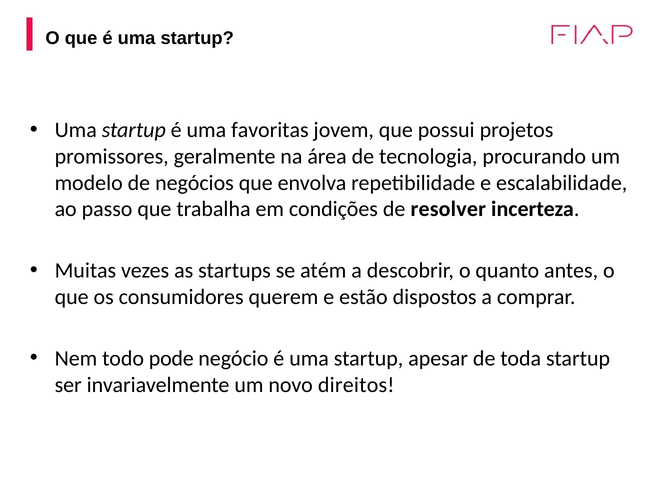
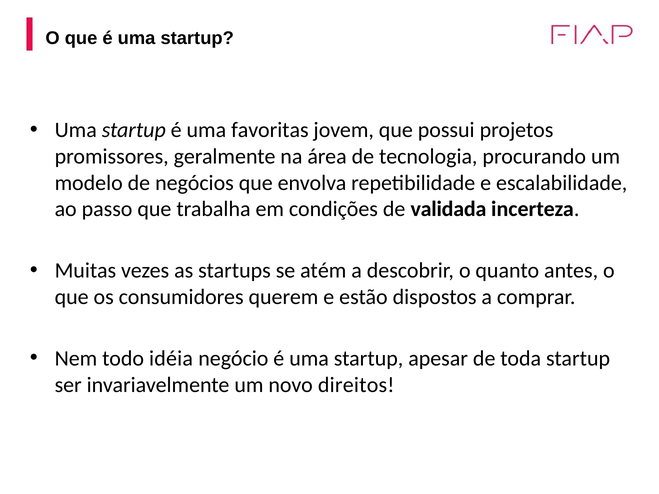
resolver: resolver -> validada
pode: pode -> idéia
